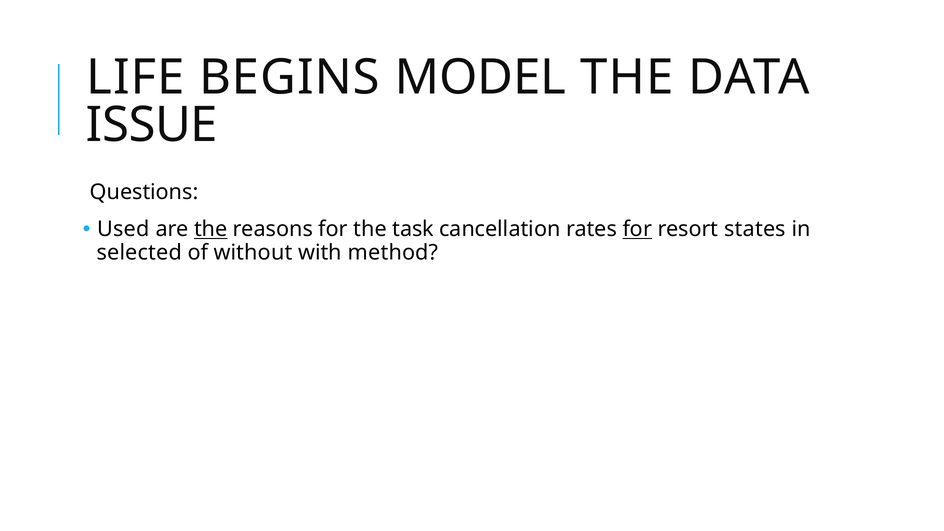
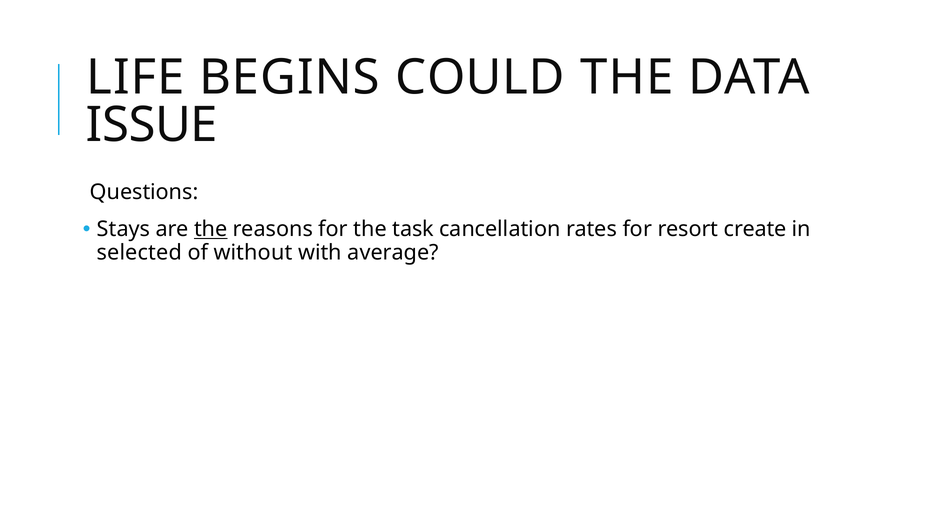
MODEL: MODEL -> COULD
Used: Used -> Stays
for at (637, 229) underline: present -> none
states: states -> create
method: method -> average
